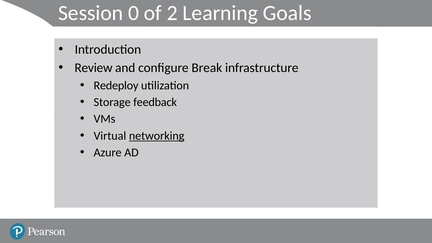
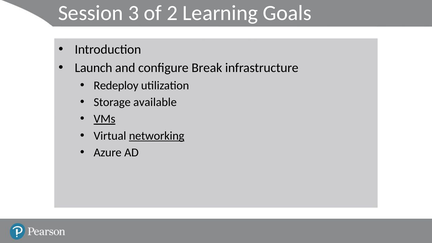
0: 0 -> 3
Review: Review -> Launch
feedback: feedback -> available
VMs underline: none -> present
